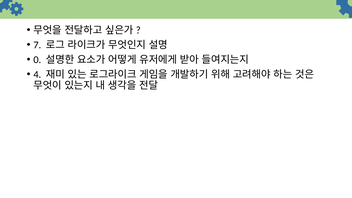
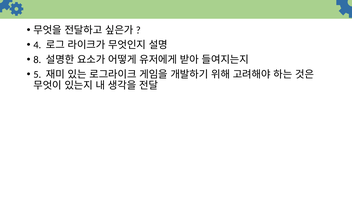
7: 7 -> 4
0: 0 -> 8
4: 4 -> 5
